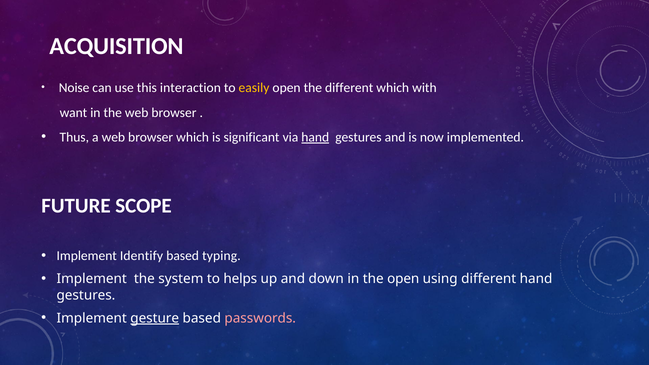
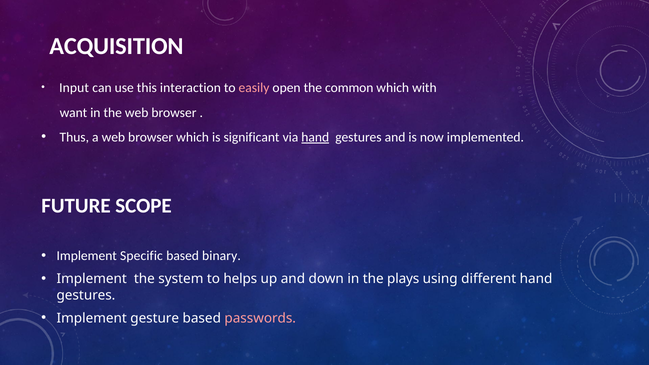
Noise: Noise -> Input
easily colour: yellow -> pink
the different: different -> common
Identify: Identify -> Specific
typing: typing -> binary
the open: open -> plays
gesture underline: present -> none
